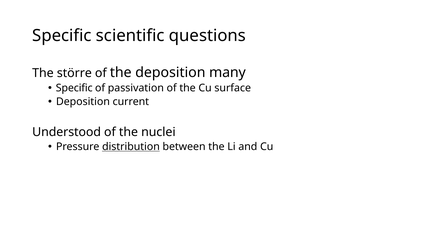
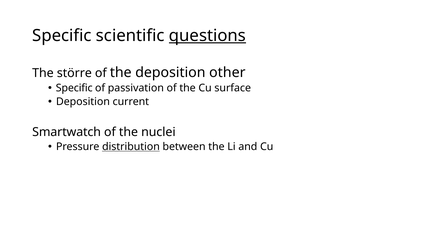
questions underline: none -> present
many: many -> other
Understood: Understood -> Smartwatch
